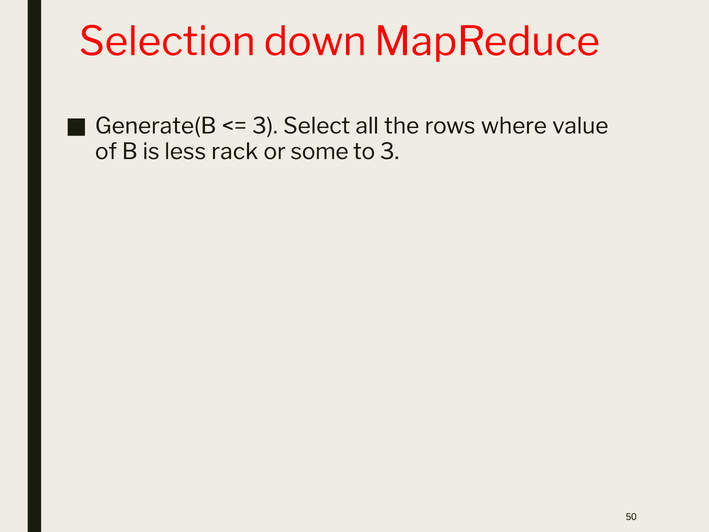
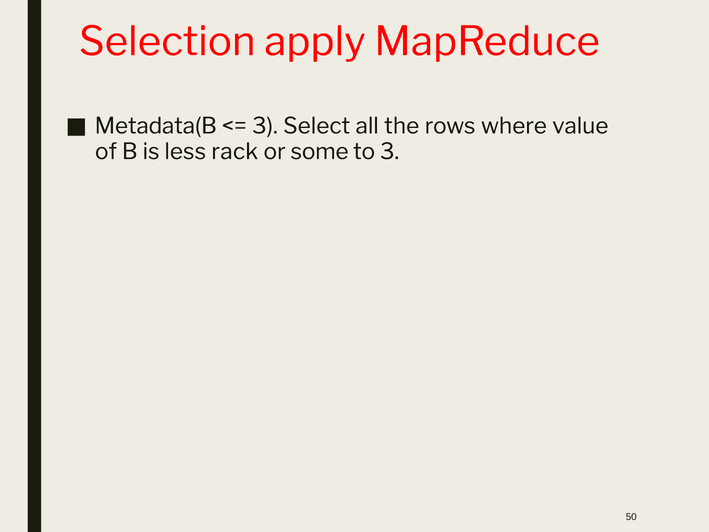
down: down -> apply
Generate(B: Generate(B -> Metadata(B
